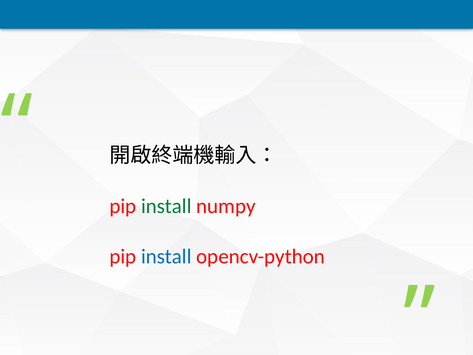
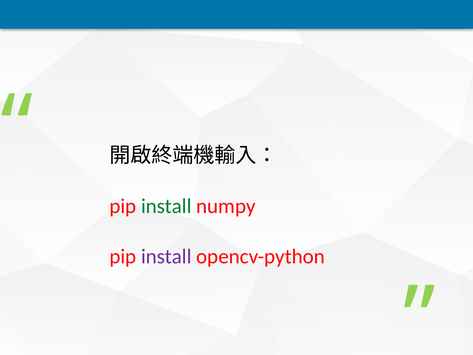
install at (166, 256) colour: blue -> purple
